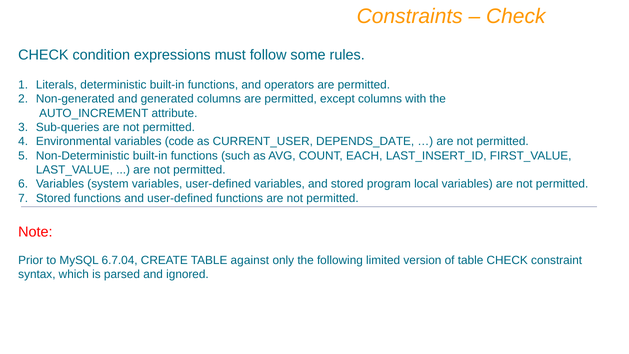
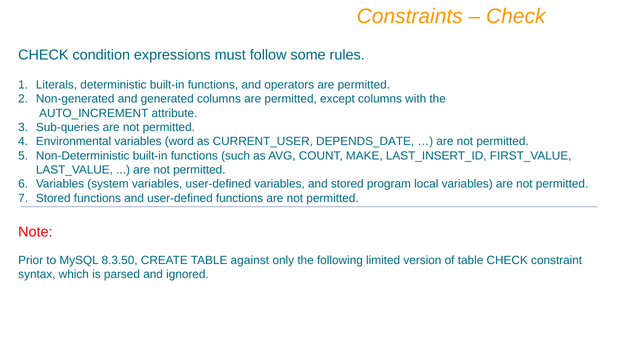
code: code -> word
EACH: EACH -> MAKE
6.7.04: 6.7.04 -> 8.3.50
